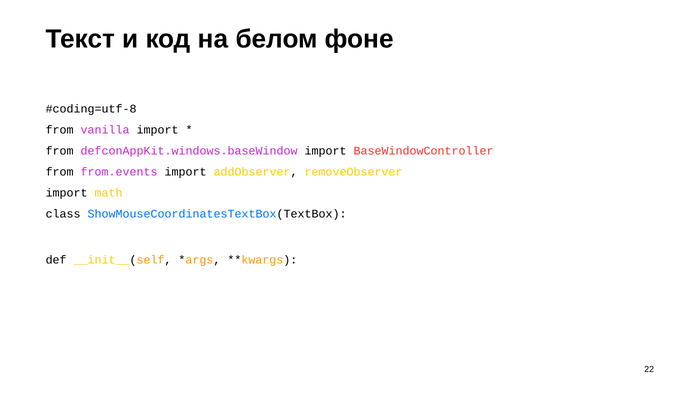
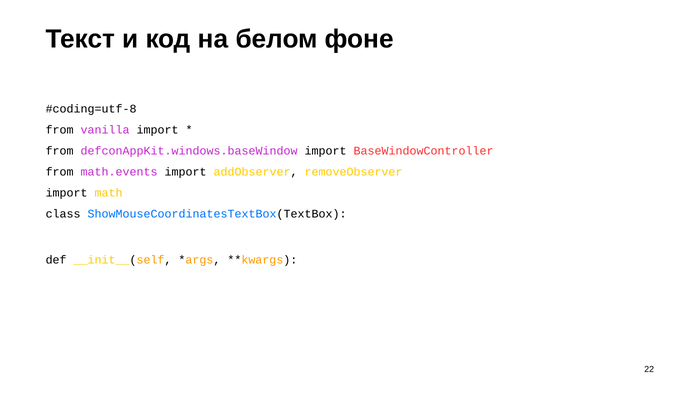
from.events: from.events -> math.events
